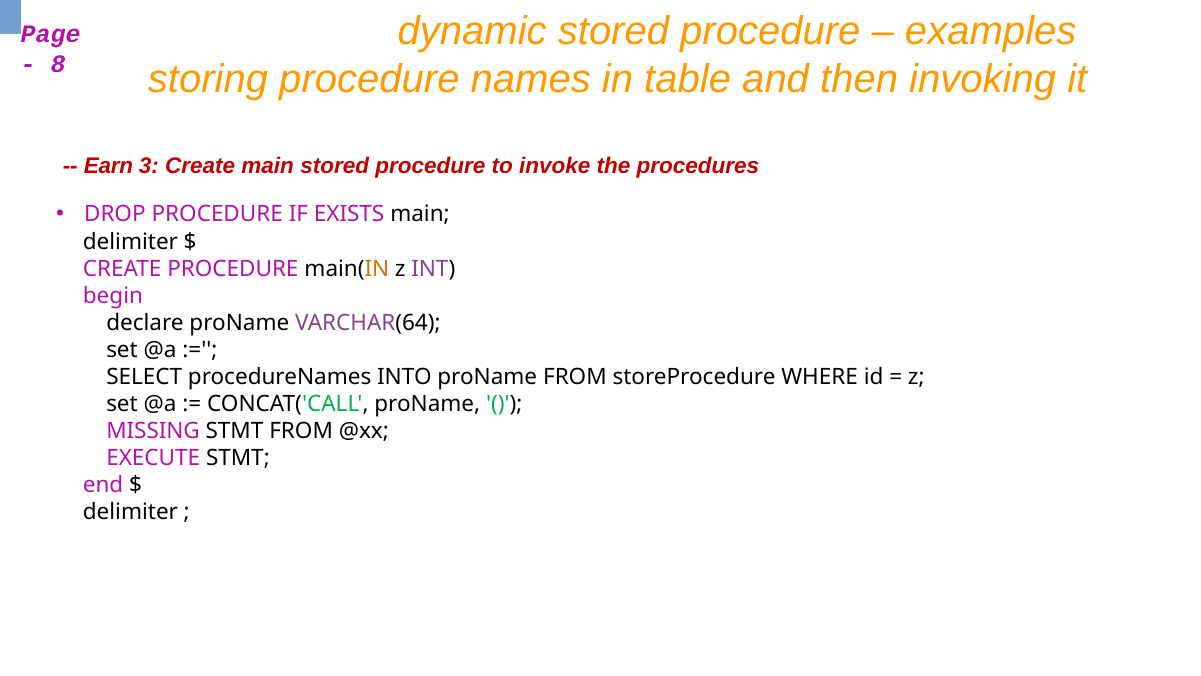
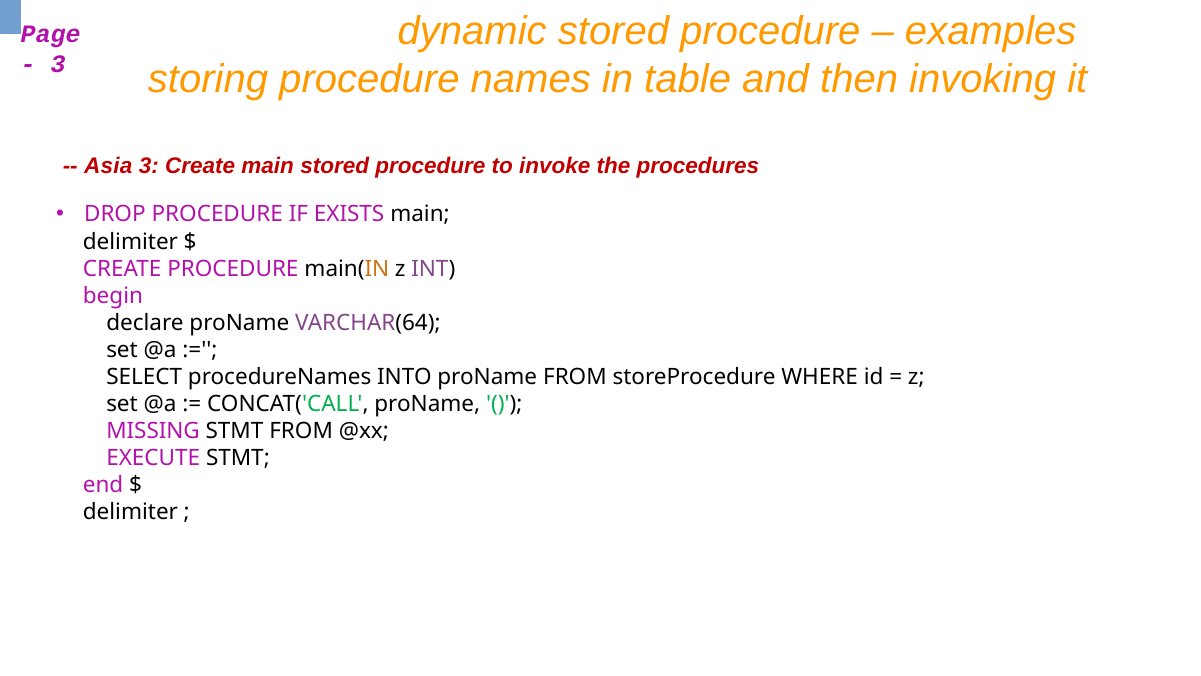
8 at (58, 64): 8 -> 3
Earn: Earn -> Asia
